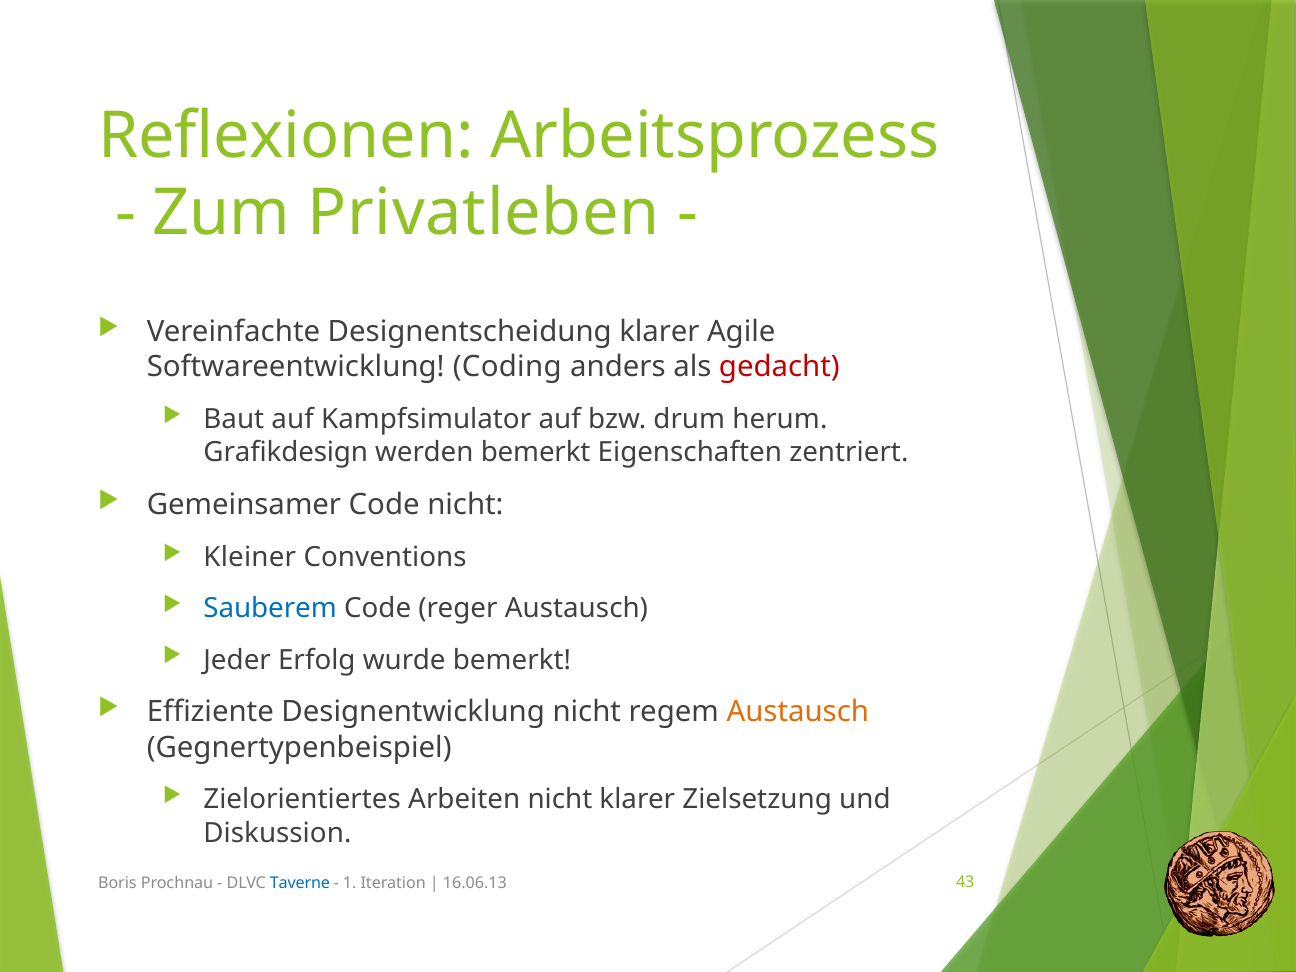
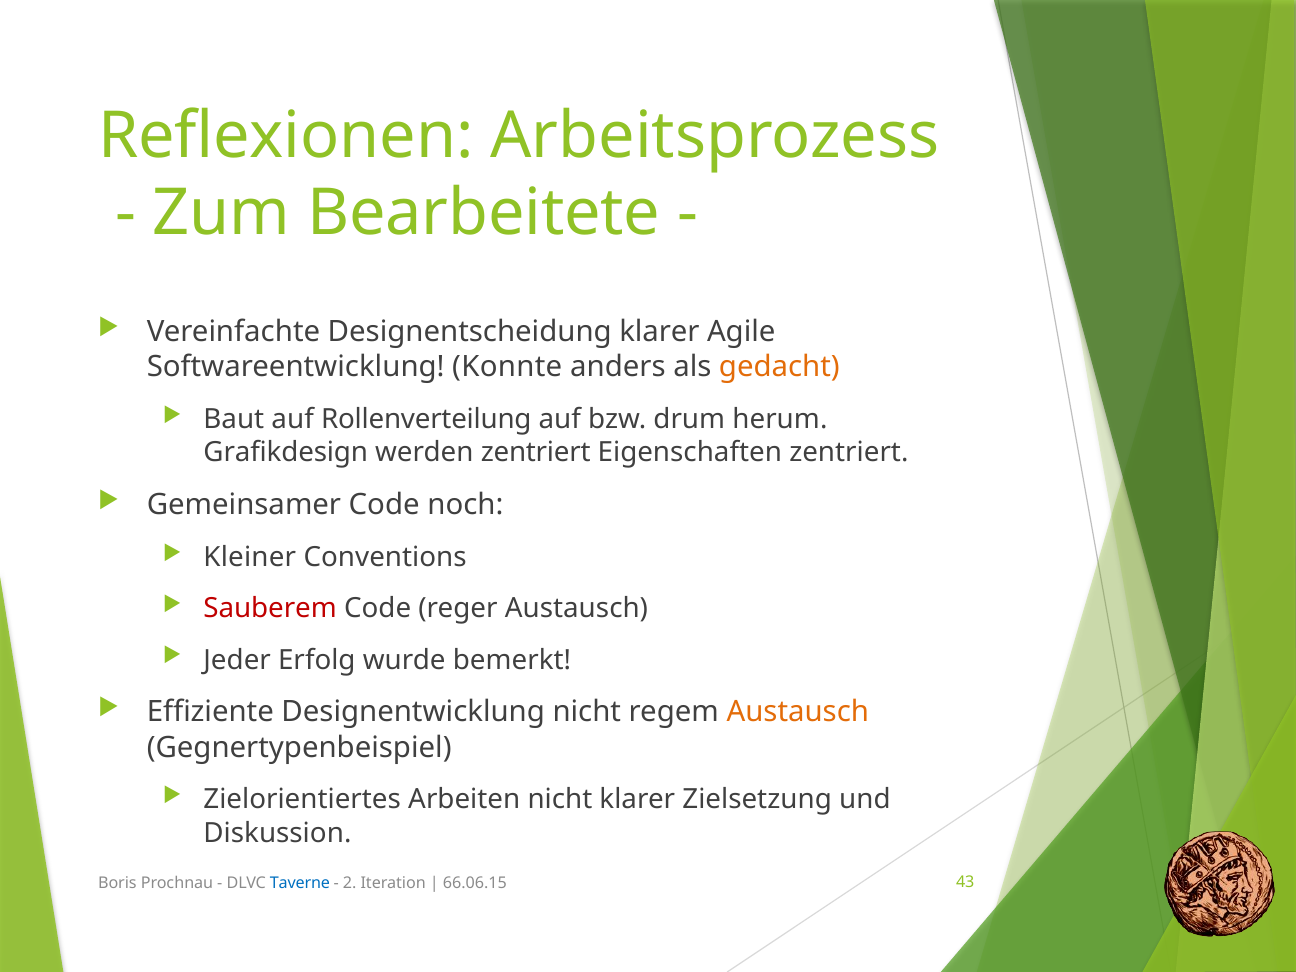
Privatleben: Privatleben -> Bearbeitete
Coding: Coding -> Konnte
gedacht colour: red -> orange
Kampfsimulator: Kampfsimulator -> Rollenverteilung
werden bemerkt: bemerkt -> zentriert
Code nicht: nicht -> noch
Sauberem colour: blue -> red
1: 1 -> 2
16.06.13: 16.06.13 -> 66.06.15
